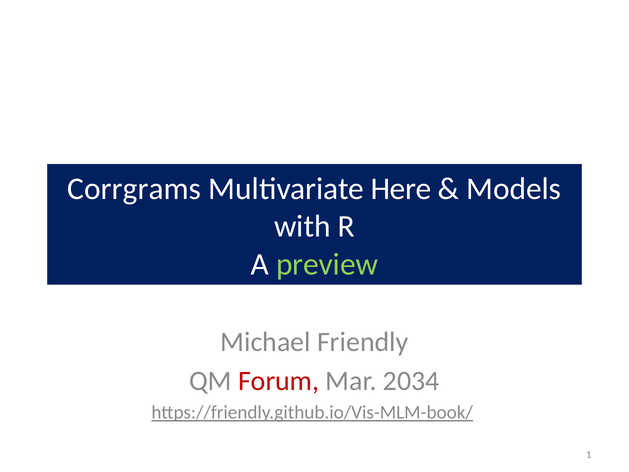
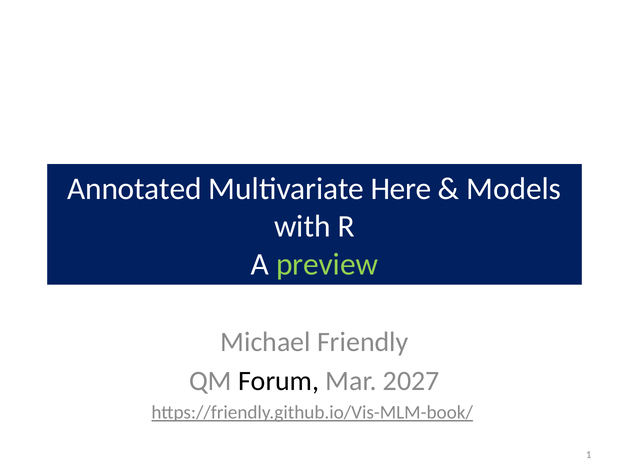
Corrgrams: Corrgrams -> Annotated
Forum colour: red -> black
2034: 2034 -> 2027
